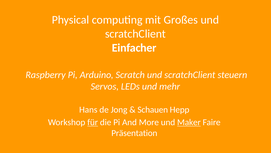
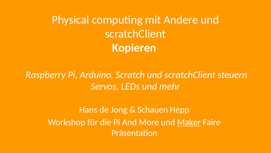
Großes: Großes -> Andere
Einfacher: Einfacher -> Kopieren
für underline: present -> none
